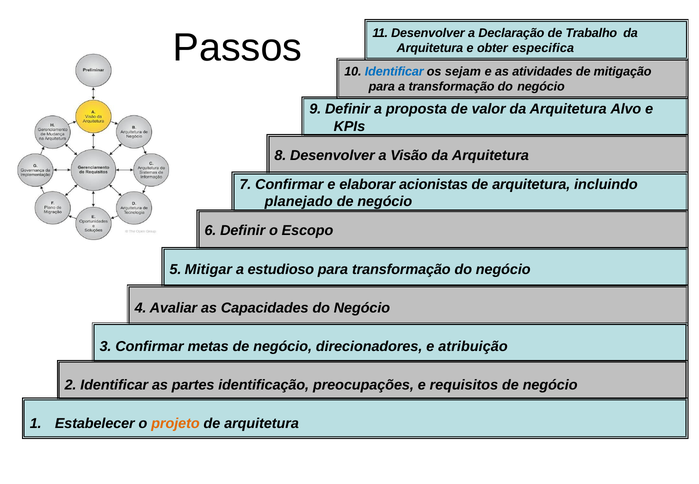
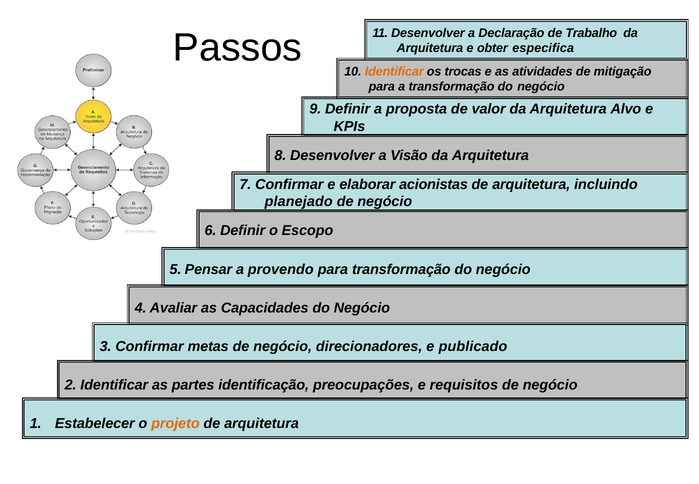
Identificar at (394, 72) colour: blue -> orange
sejam: sejam -> trocas
Mitigar: Mitigar -> Pensar
estudioso: estudioso -> provendo
atribuição: atribuição -> publicado
